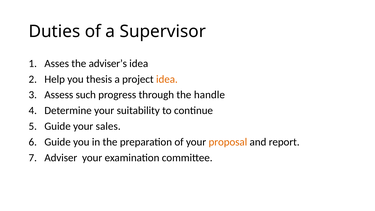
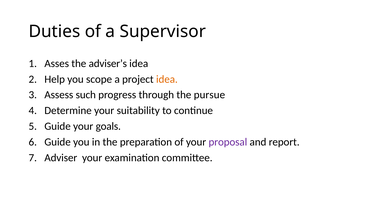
thesis: thesis -> scope
handle: handle -> pursue
sales: sales -> goals
proposal colour: orange -> purple
